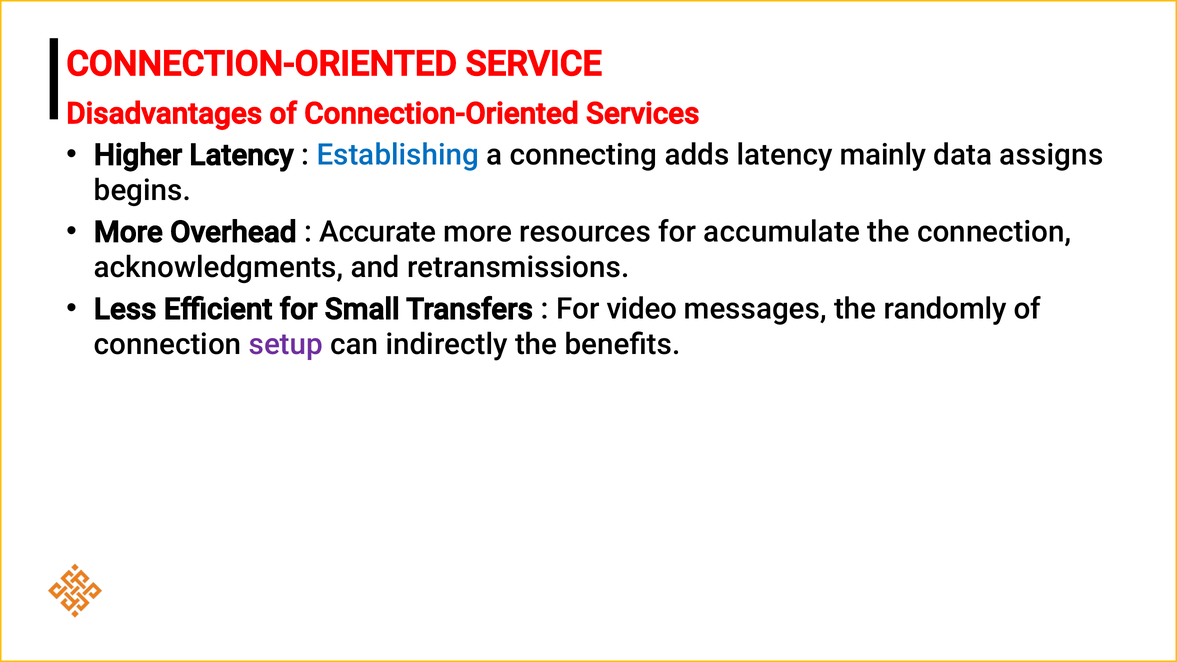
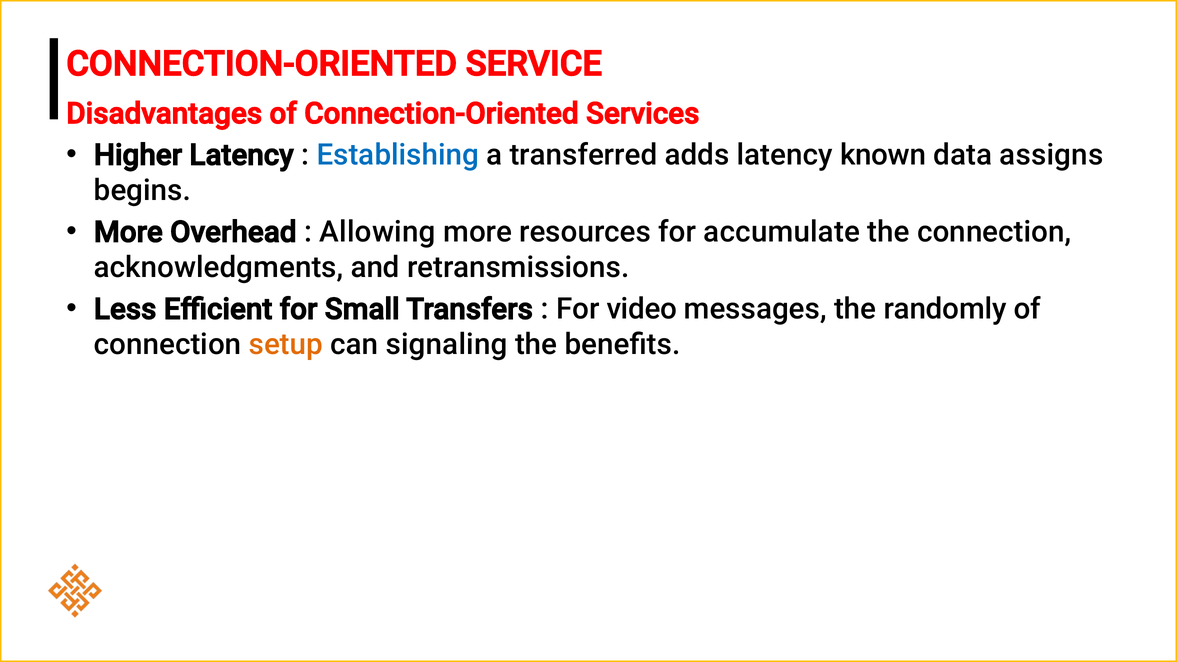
connecting: connecting -> transferred
mainly: mainly -> known
Accurate: Accurate -> Allowing
setup colour: purple -> orange
indirectly: indirectly -> signaling
